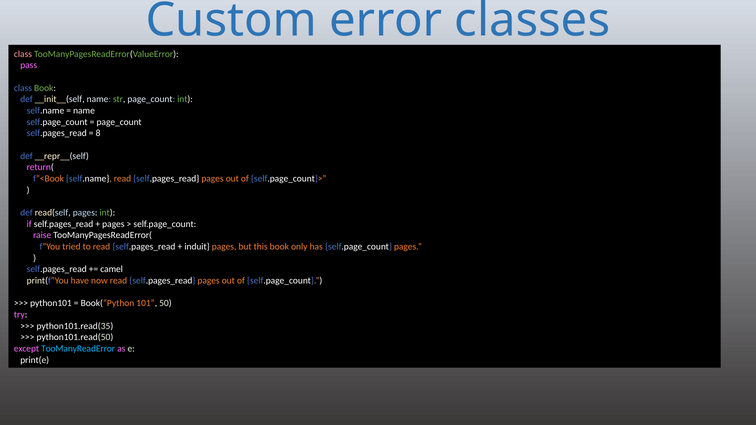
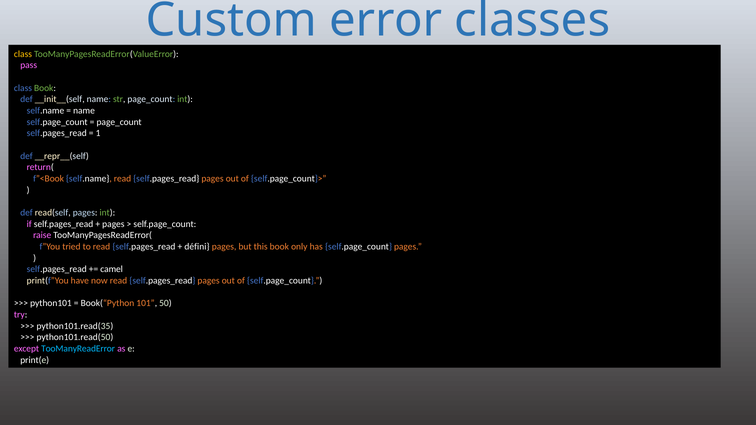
class at (23, 54) colour: pink -> yellow
8: 8 -> 1
induit: induit -> défini
